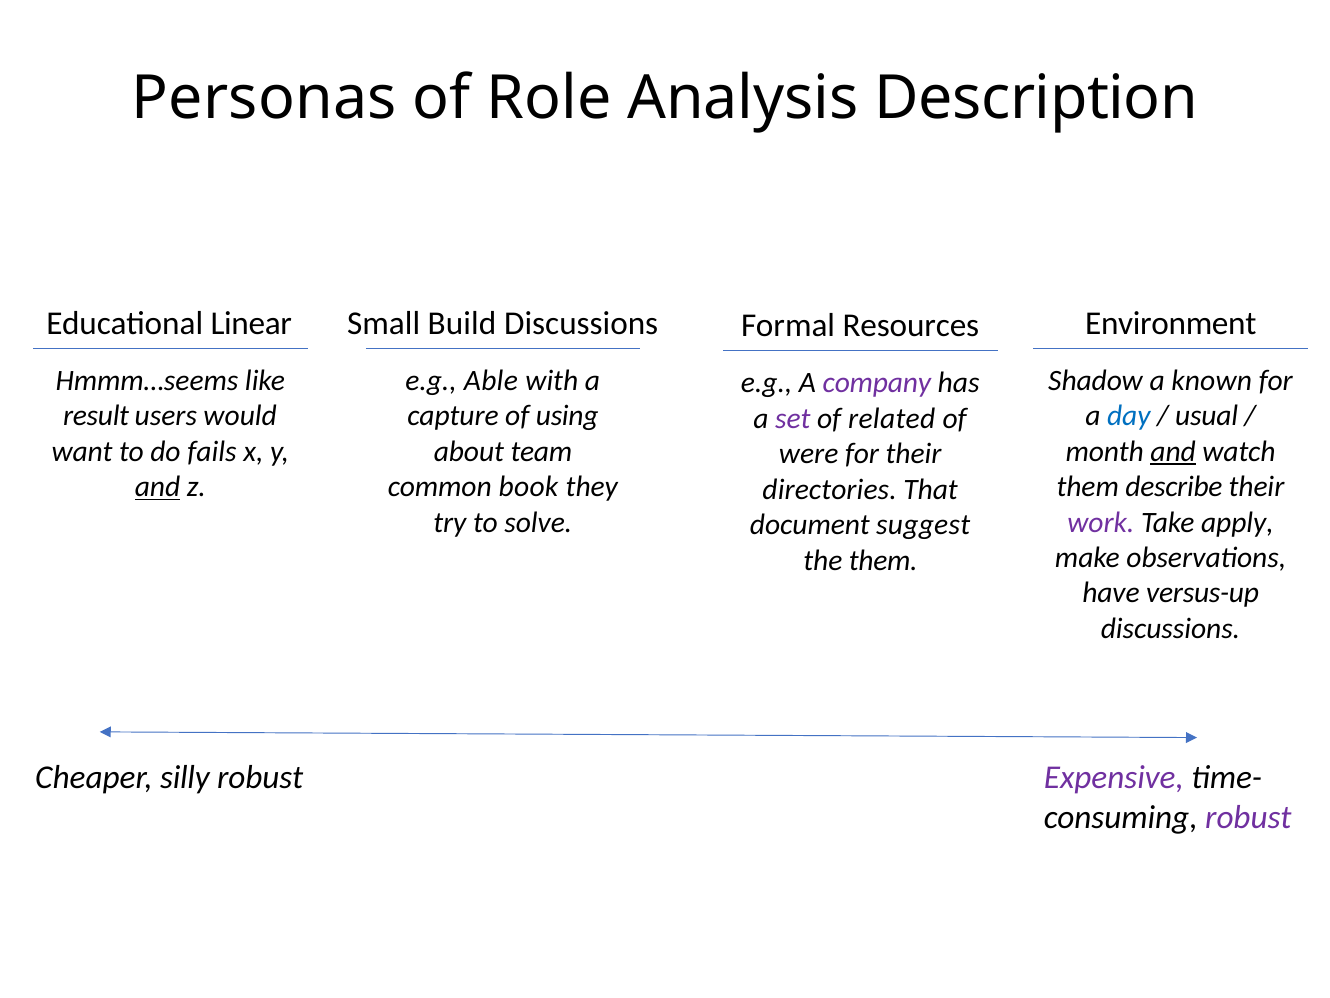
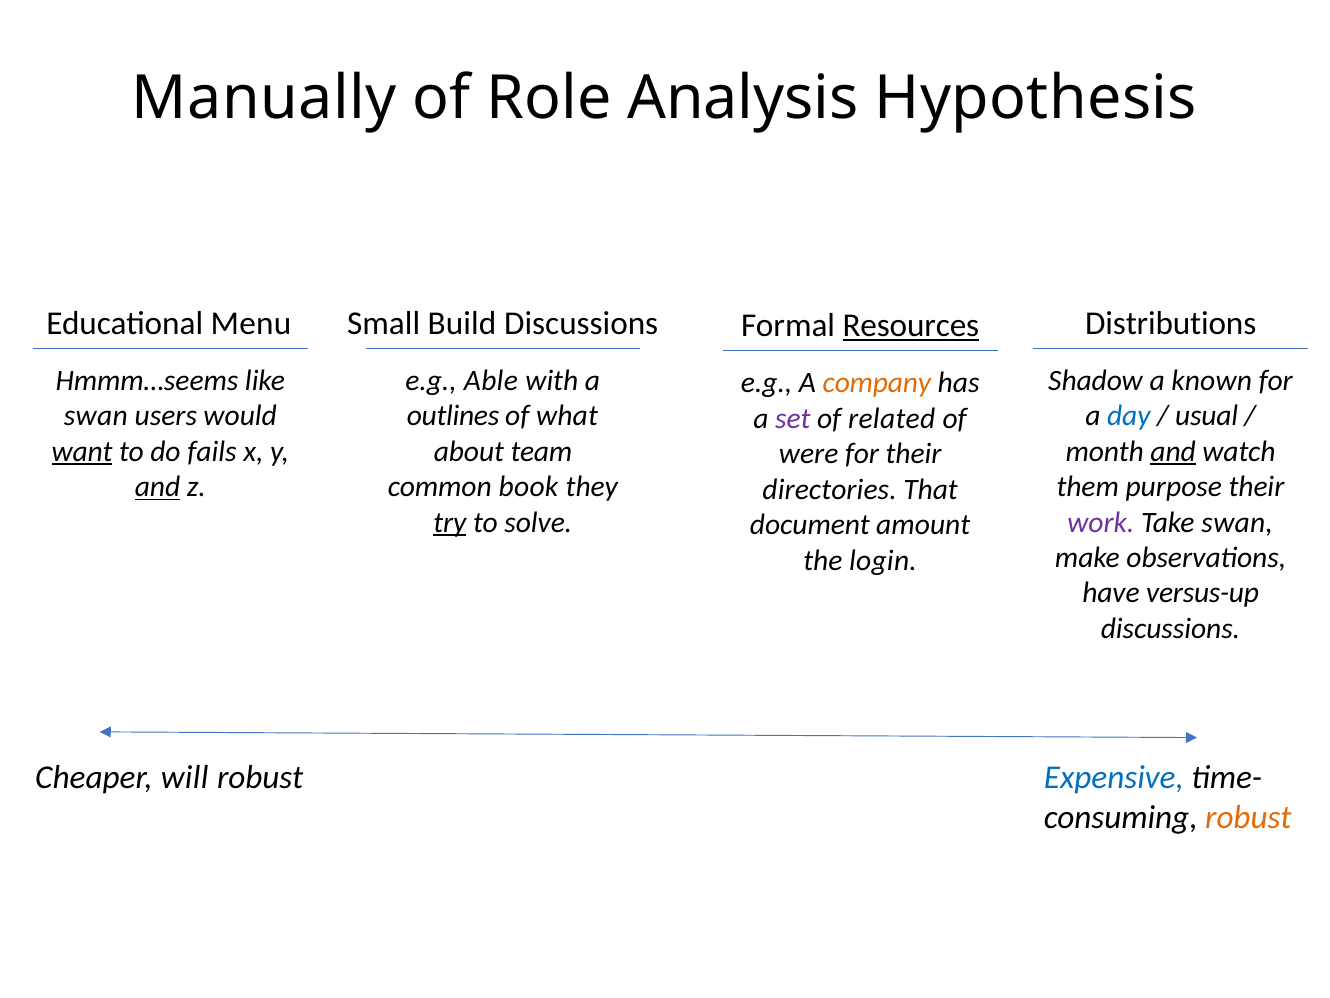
Personas: Personas -> Manually
Description: Description -> Hypothesis
Linear: Linear -> Menu
Environment: Environment -> Distributions
Resources underline: none -> present
company colour: purple -> orange
result at (96, 416): result -> swan
capture: capture -> outlines
using: using -> what
want underline: none -> present
describe: describe -> purpose
try underline: none -> present
Take apply: apply -> swan
suggest: suggest -> amount
the them: them -> login
silly: silly -> will
Expensive colour: purple -> blue
robust at (1248, 817) colour: purple -> orange
